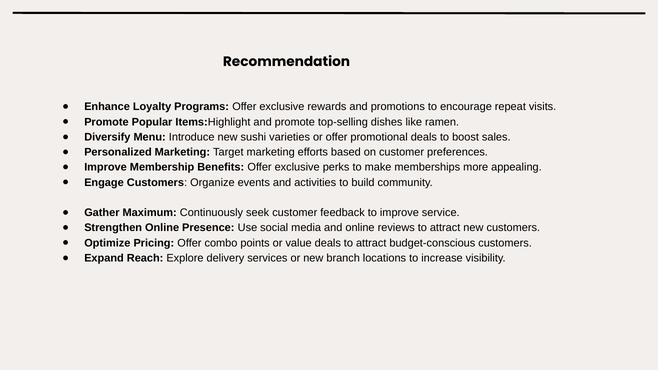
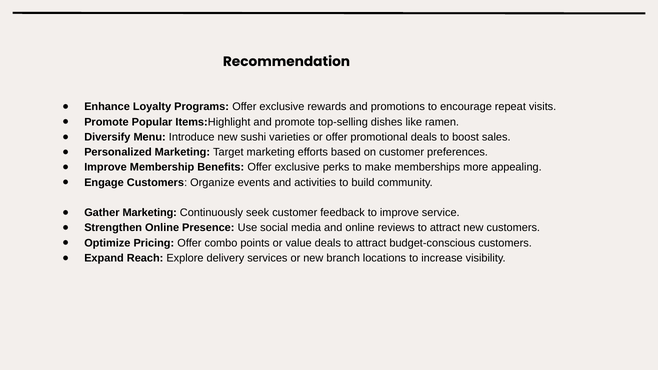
Gather Maximum: Maximum -> Marketing
